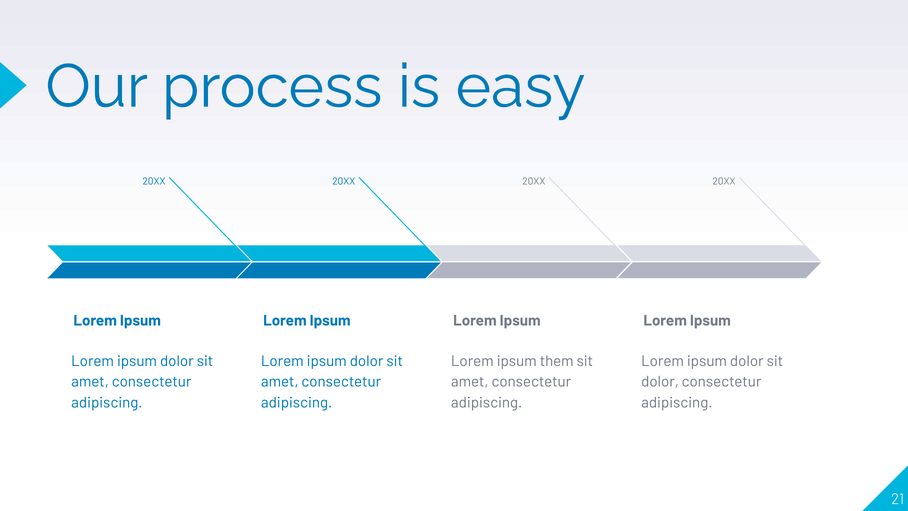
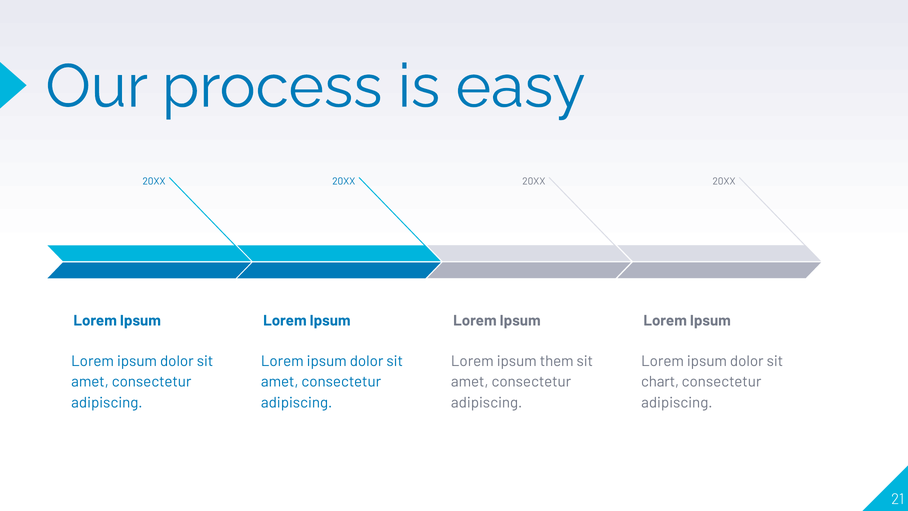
dolor at (660, 382): dolor -> chart
